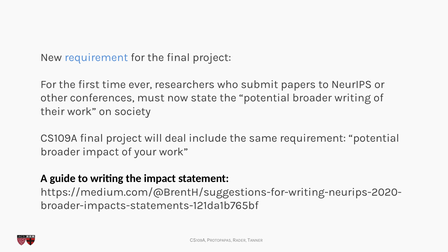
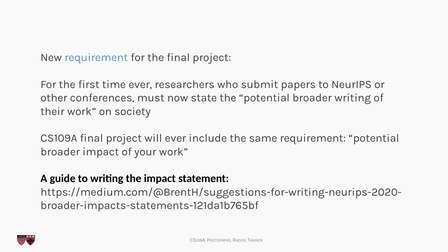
will deal: deal -> ever
